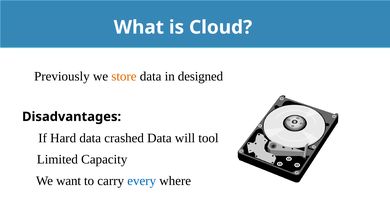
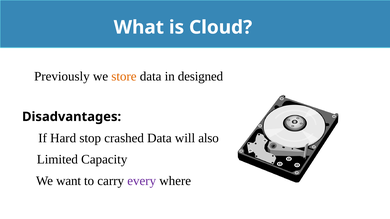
Hard data: data -> stop
tool: tool -> also
every colour: blue -> purple
